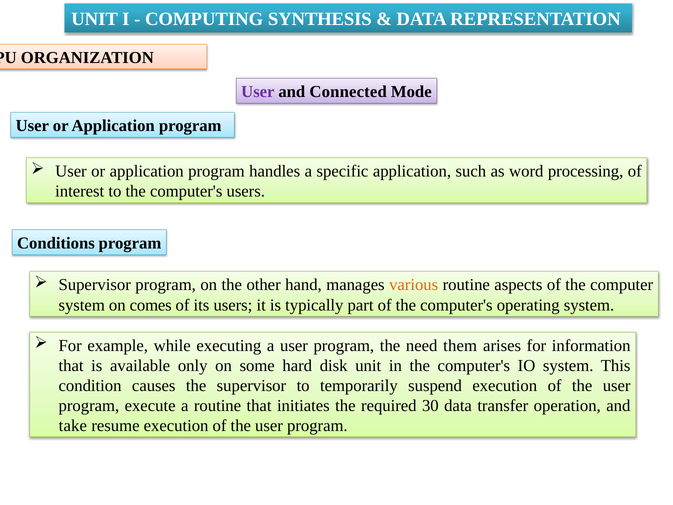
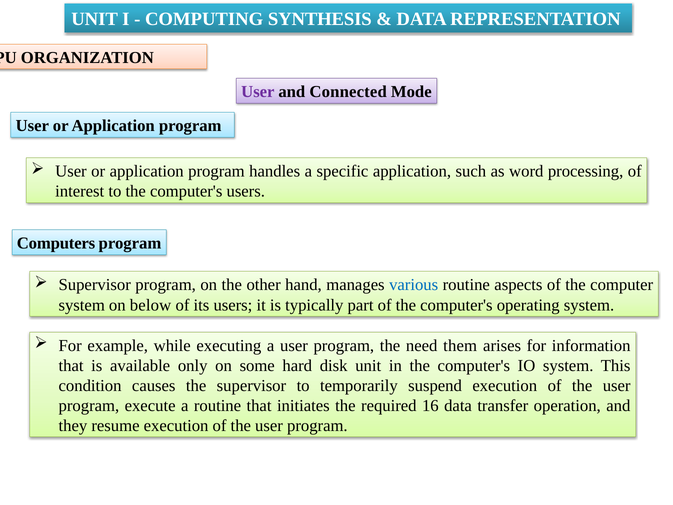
Conditions: Conditions -> Computers
various colour: orange -> blue
comes: comes -> below
30: 30 -> 16
take: take -> they
